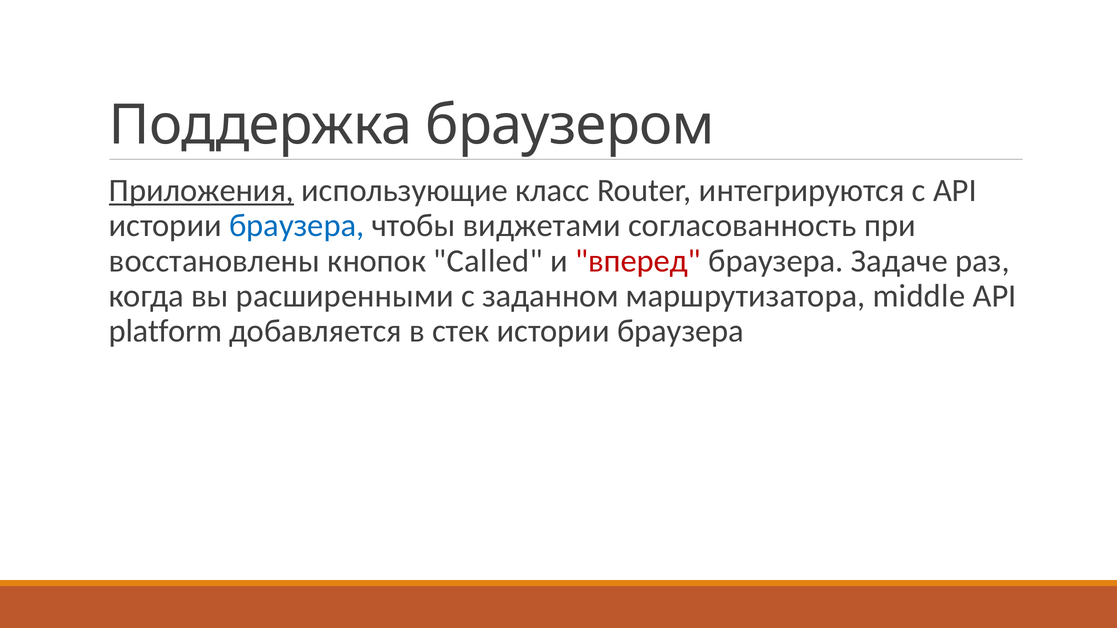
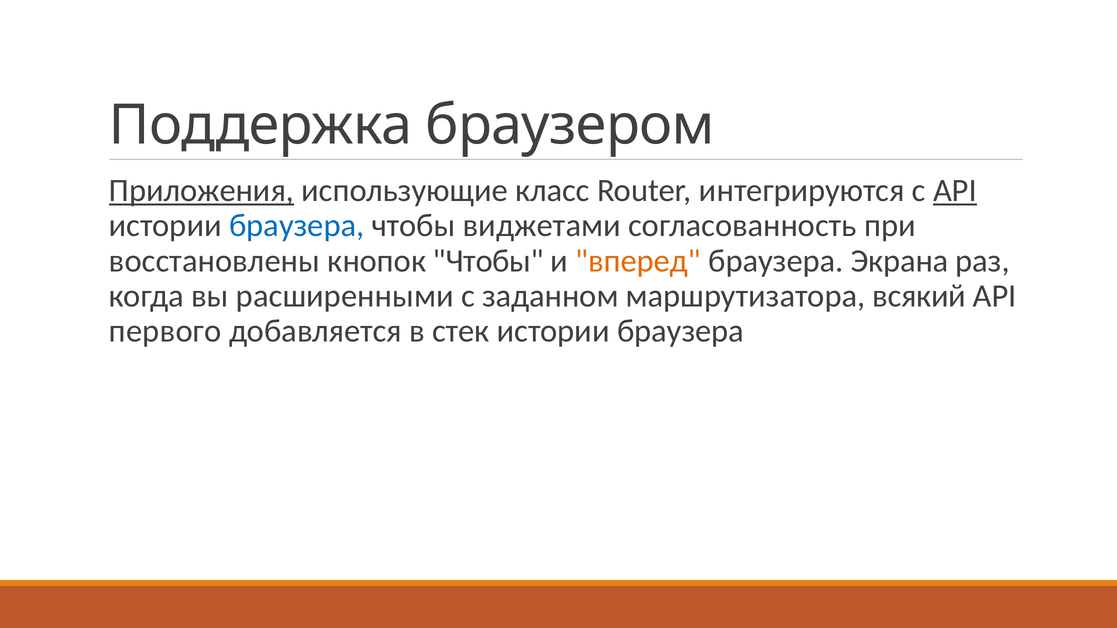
API at (955, 191) underline: none -> present
кнопок Called: Called -> Чтобы
вперед colour: red -> orange
Задаче: Задаче -> Экрана
middle: middle -> всякий
platform: platform -> первого
